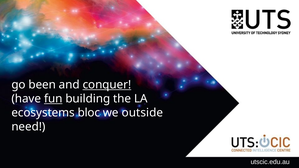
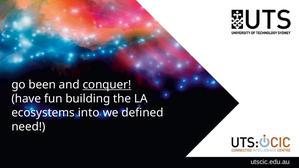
fun underline: present -> none
bloc: bloc -> into
outside: outside -> defined
